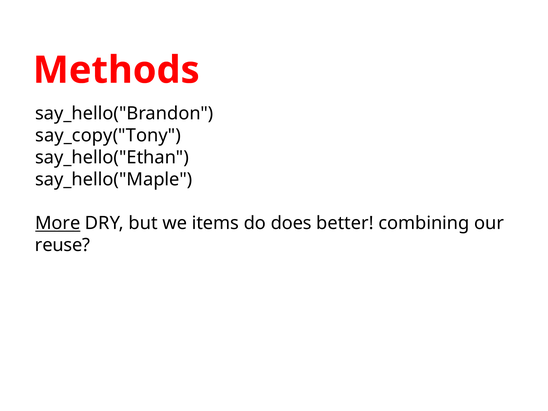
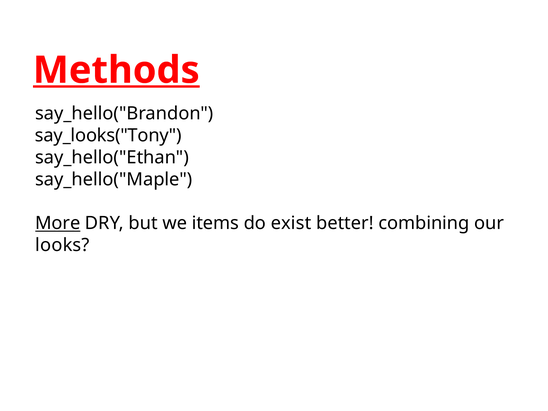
Methods underline: none -> present
say_copy("Tony: say_copy("Tony -> say_looks("Tony
does: does -> exist
reuse: reuse -> looks
